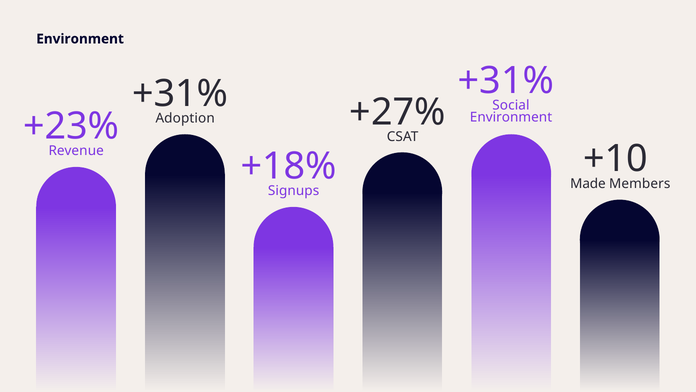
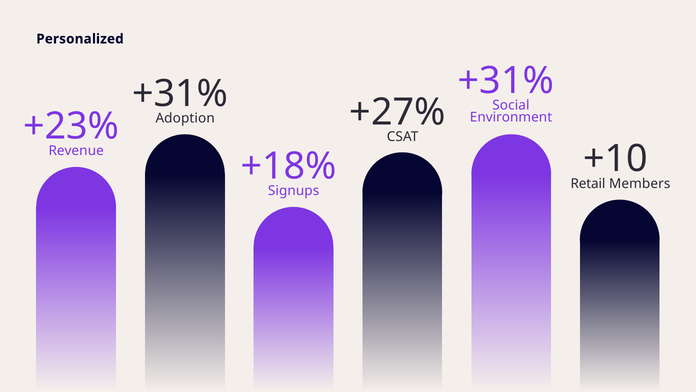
Environment at (80, 39): Environment -> Personalized
Made: Made -> Retail
